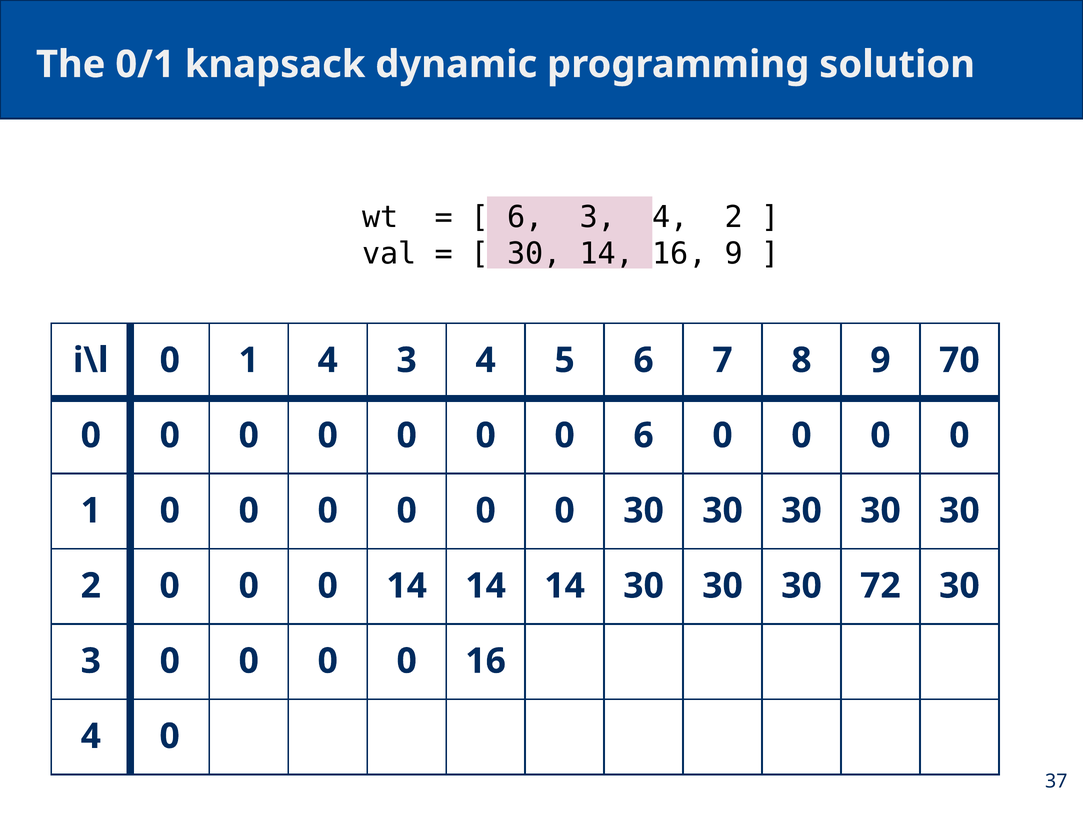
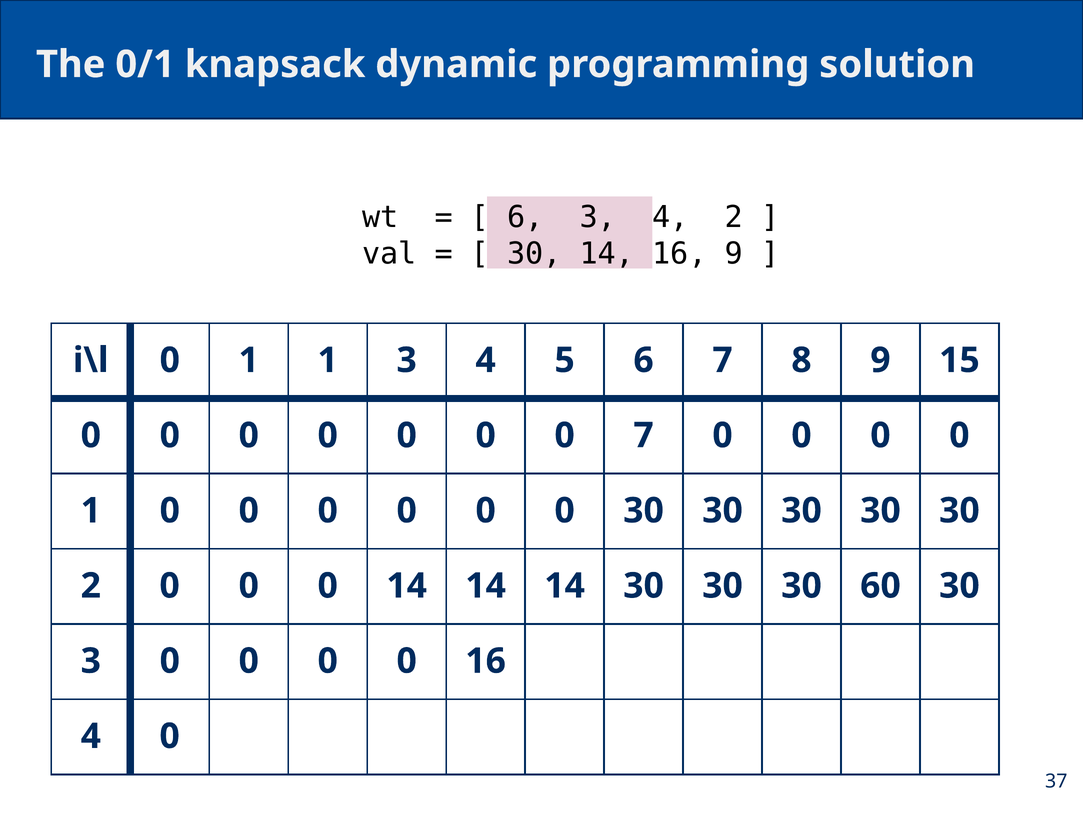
1 4: 4 -> 1
70: 70 -> 15
0 6: 6 -> 7
72: 72 -> 60
